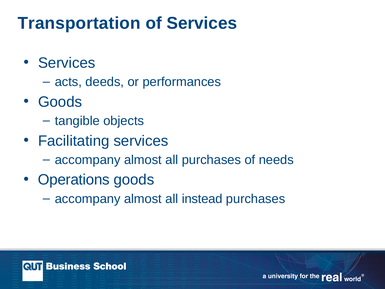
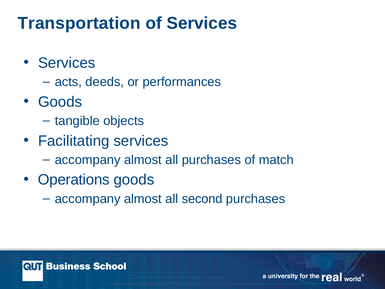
needs: needs -> match
instead: instead -> second
